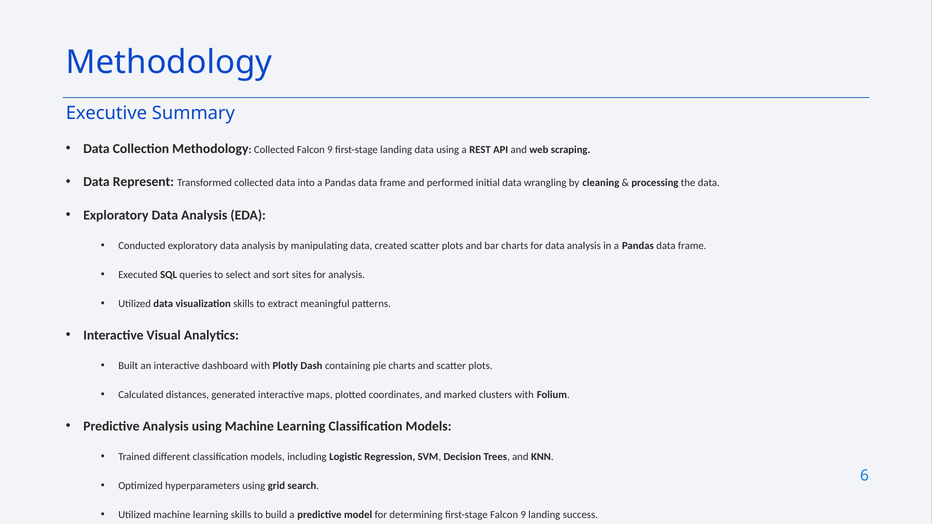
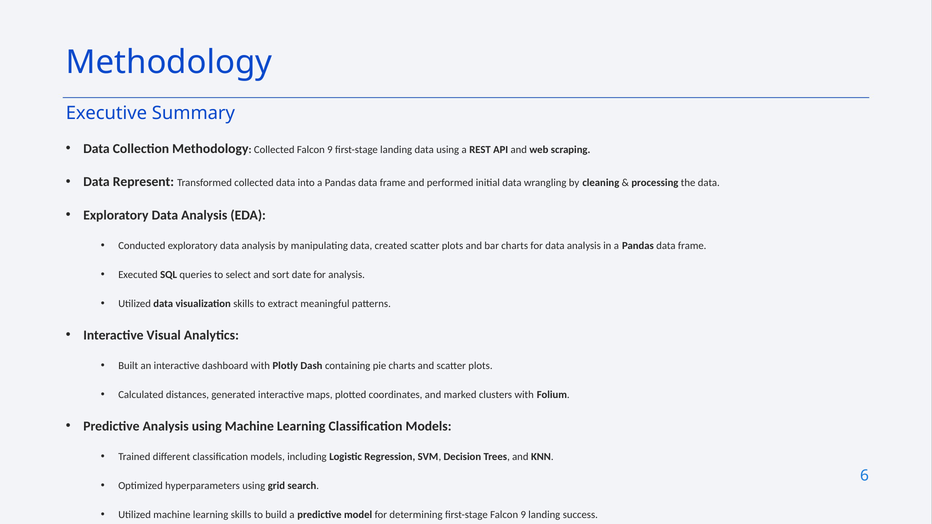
sites: sites -> date
